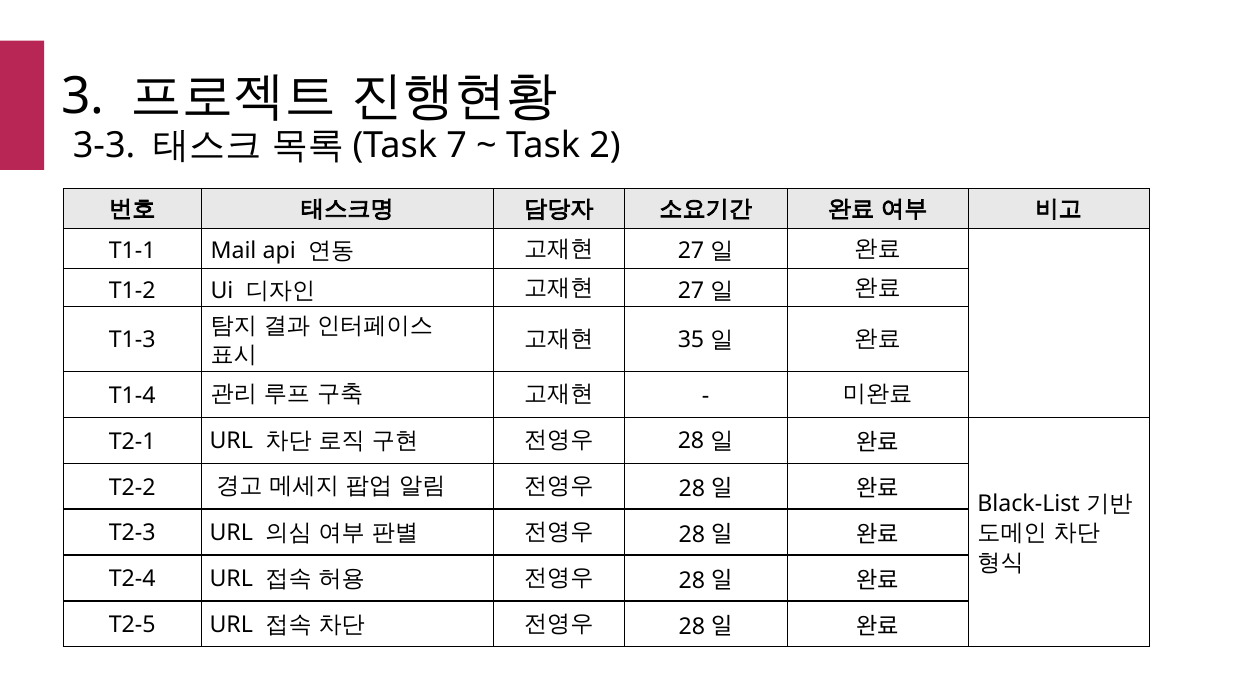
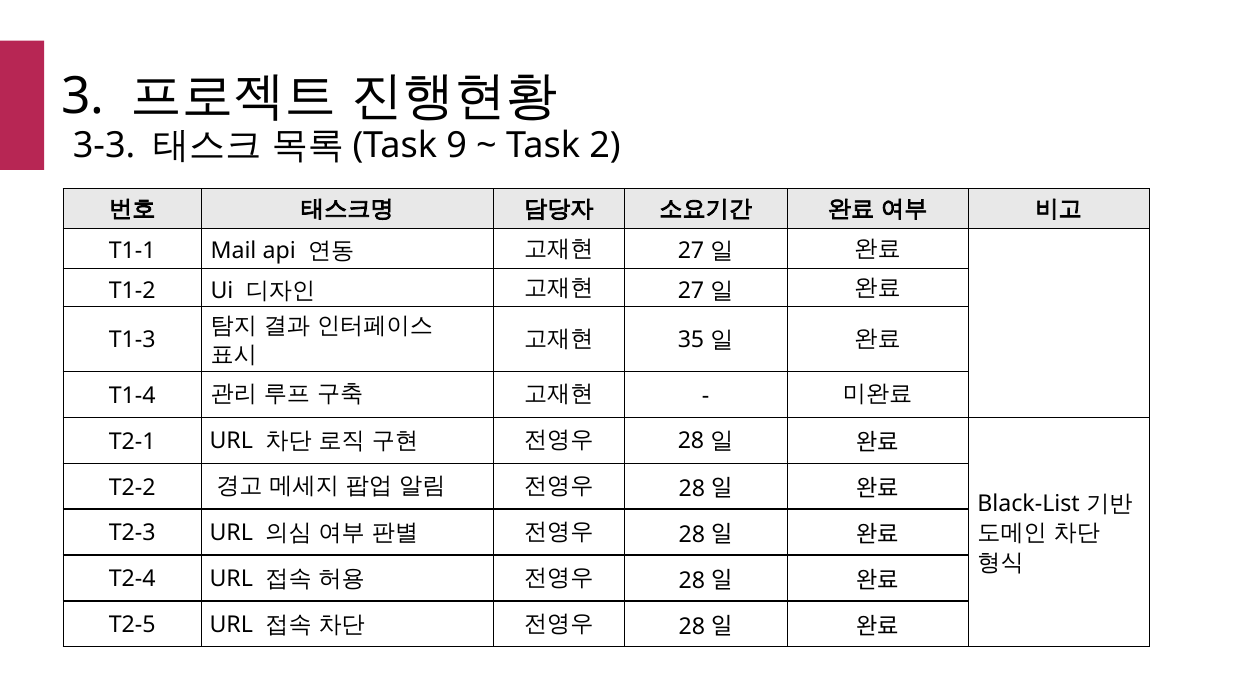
7: 7 -> 9
